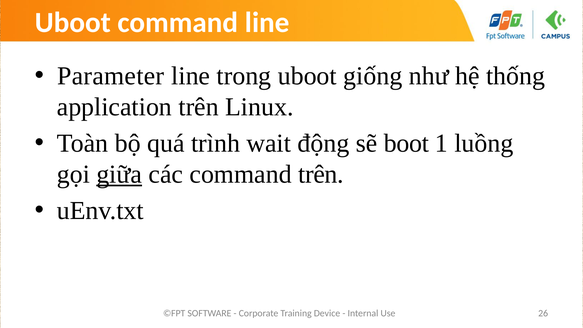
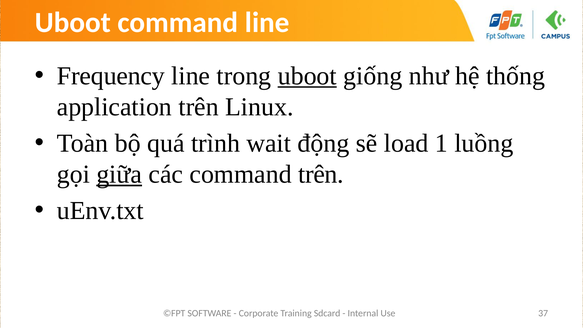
Parameter: Parameter -> Frequency
uboot at (307, 76) underline: none -> present
boot: boot -> load
Device: Device -> Sdcard
26: 26 -> 37
